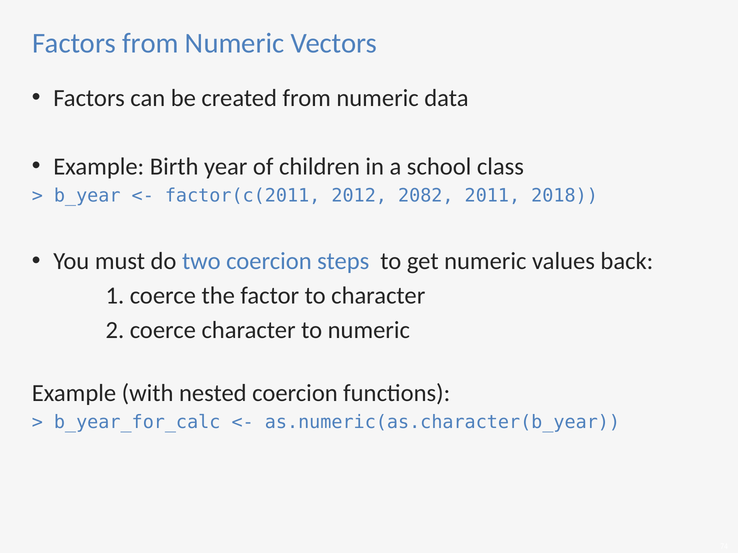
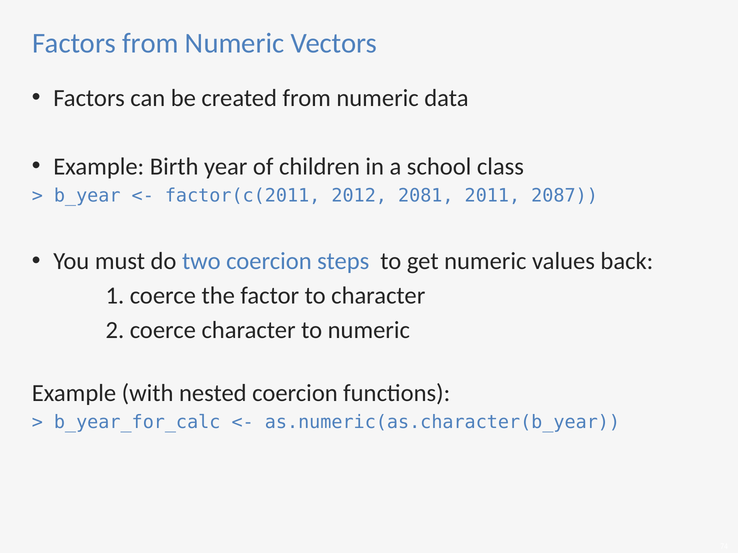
2082: 2082 -> 2081
2018: 2018 -> 2087
